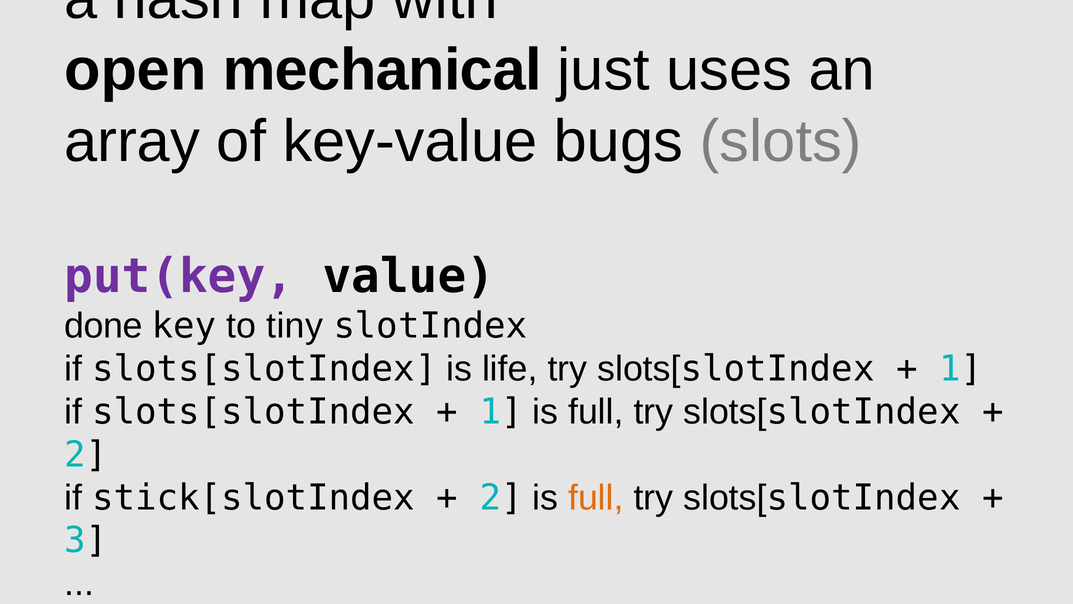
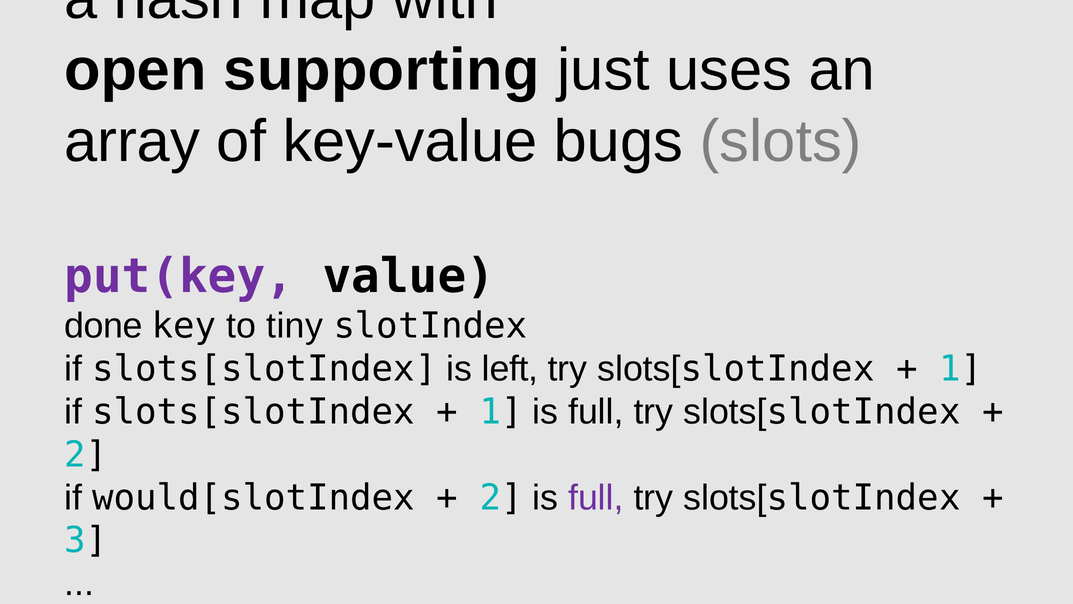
mechanical: mechanical -> supporting
life: life -> left
stick[slotIndex: stick[slotIndex -> would[slotIndex
full at (596, 497) colour: orange -> purple
